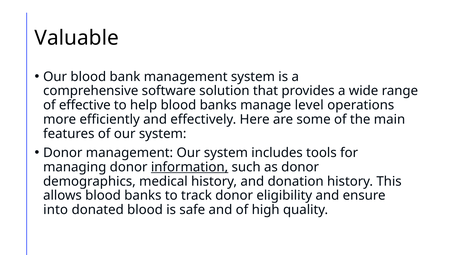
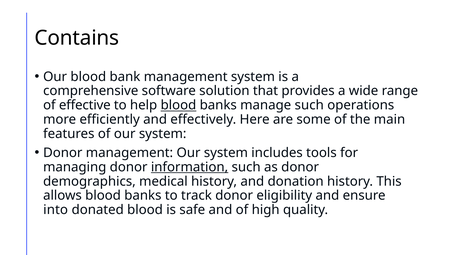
Valuable: Valuable -> Contains
blood at (178, 105) underline: none -> present
manage level: level -> such
